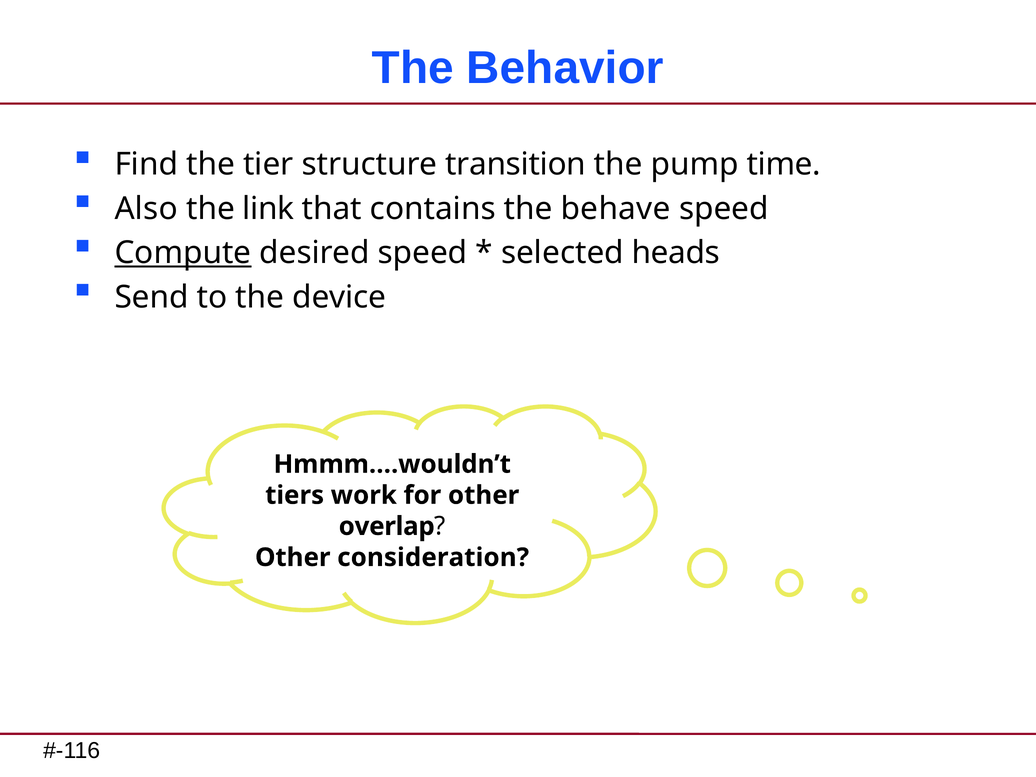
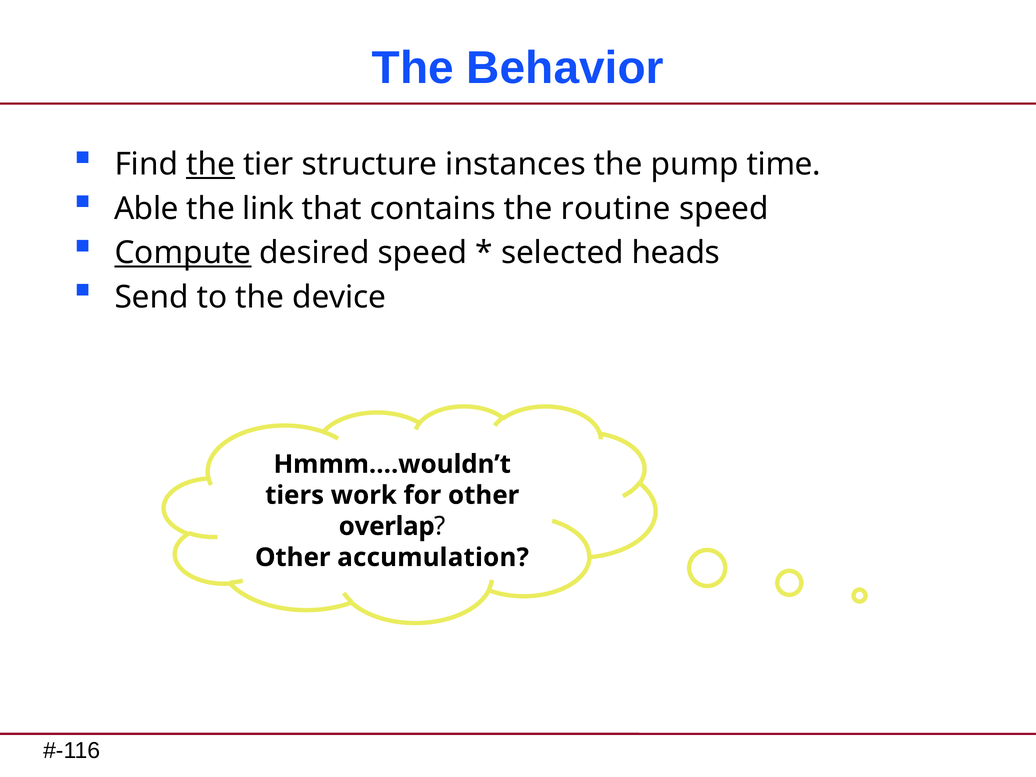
the at (211, 164) underline: none -> present
transition: transition -> instances
Also: Also -> Able
behave: behave -> routine
consideration: consideration -> accumulation
